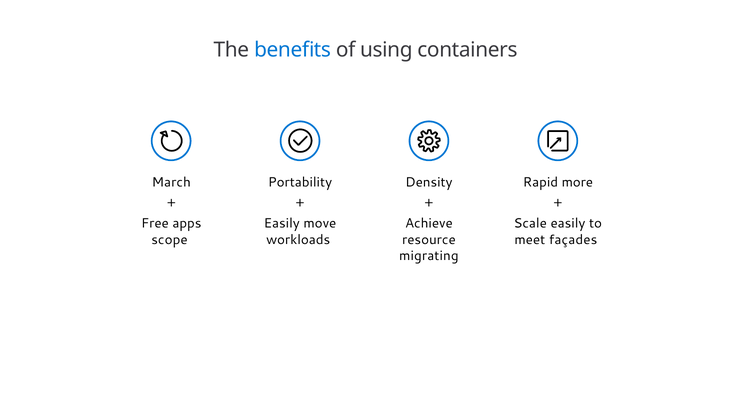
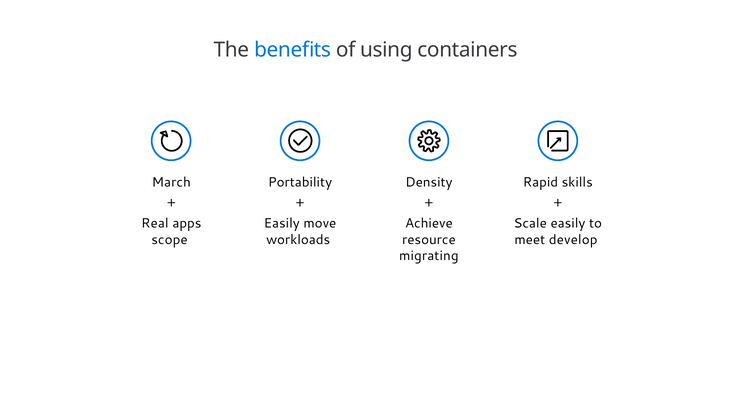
more: more -> skills
Free: Free -> Real
façades: façades -> develop
